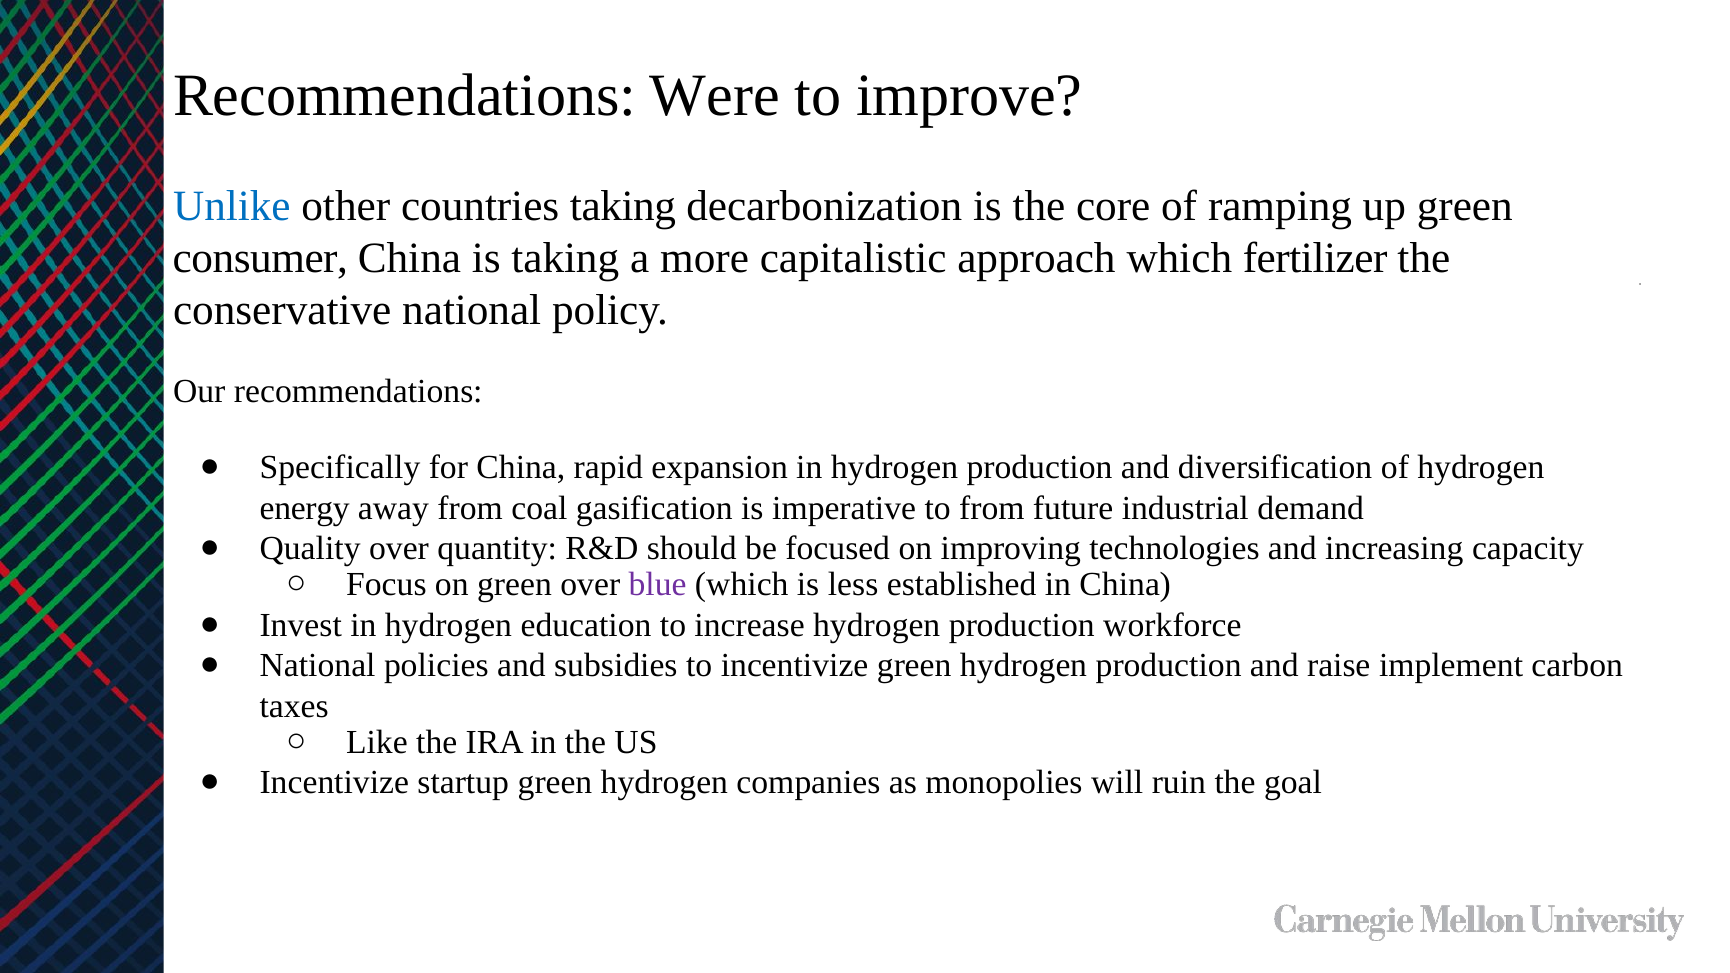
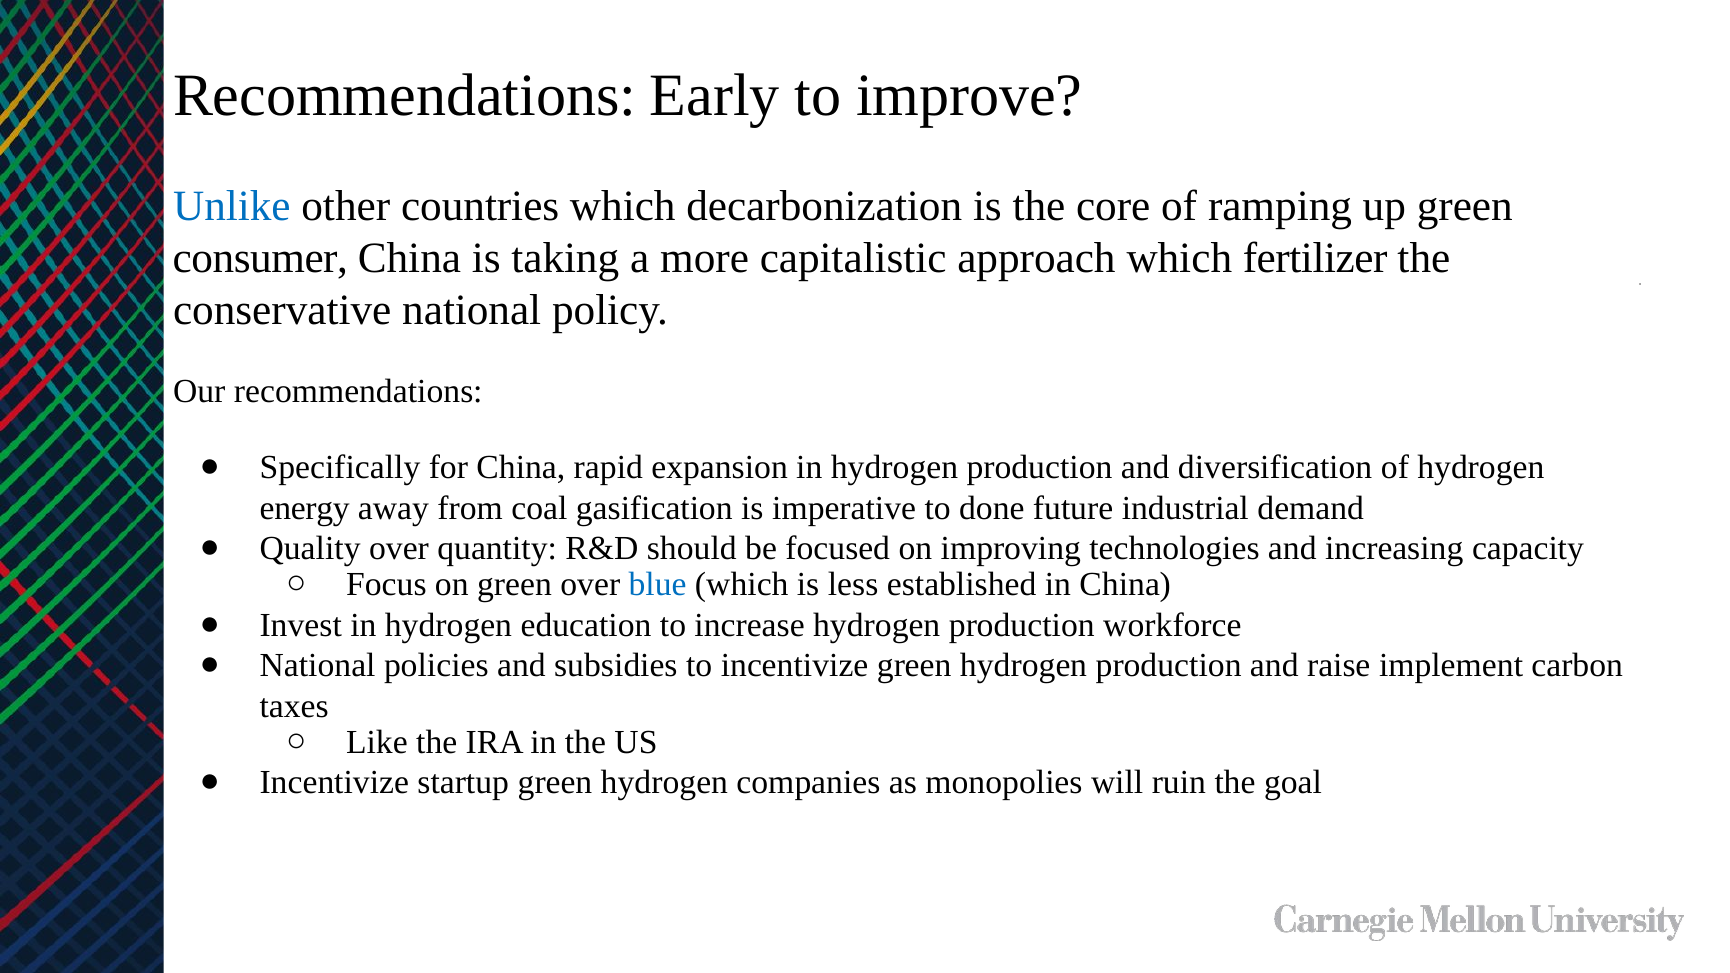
Were: Were -> Early
countries taking: taking -> which
to from: from -> done
blue colour: purple -> blue
